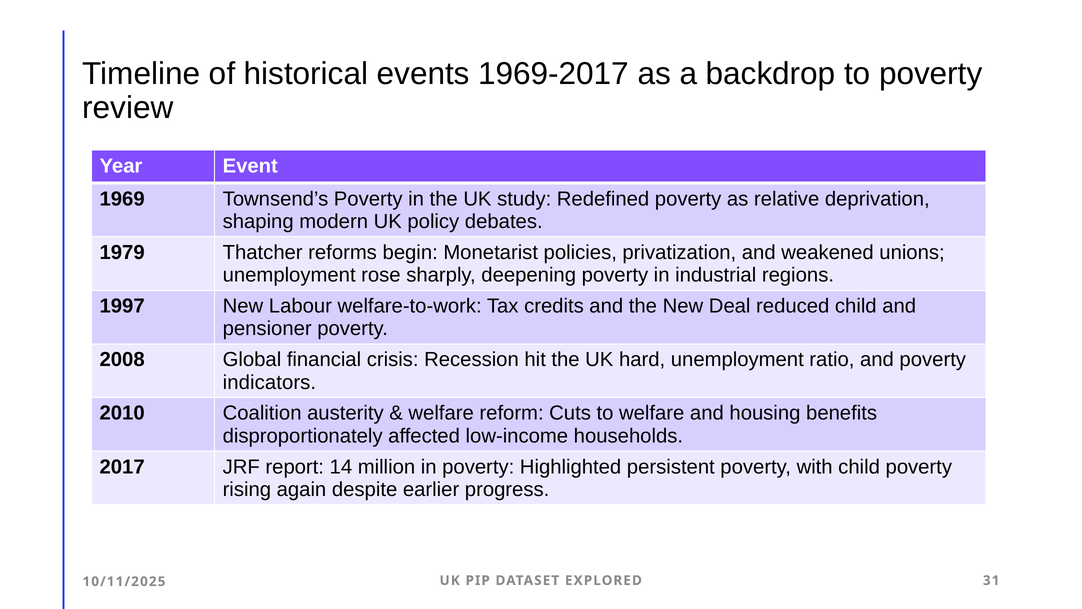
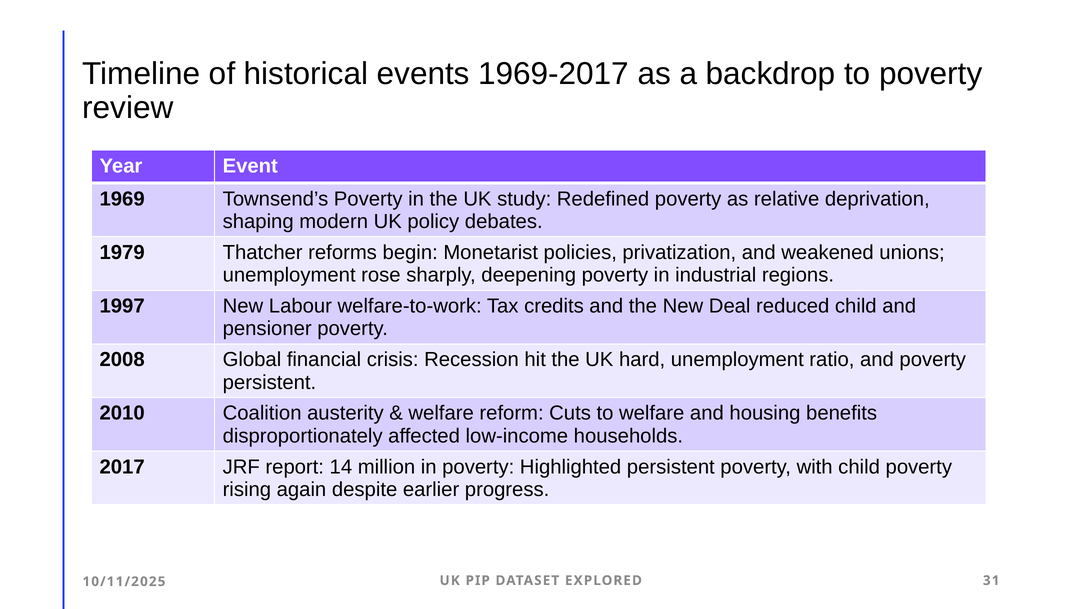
indicators at (269, 382): indicators -> persistent
